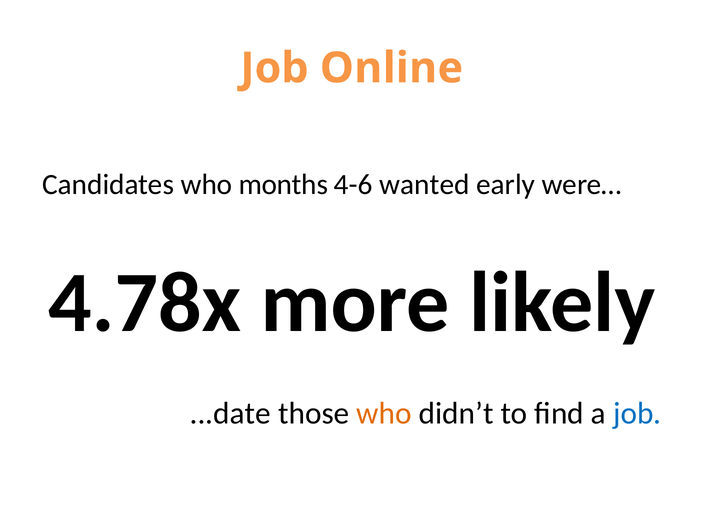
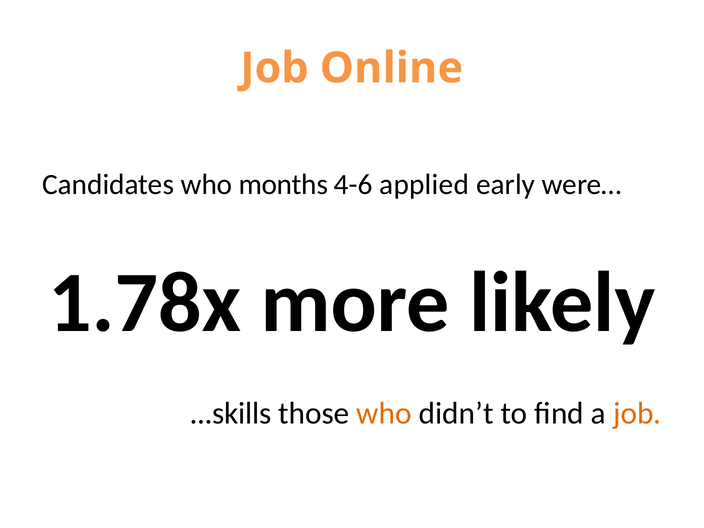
wanted: wanted -> applied
4.78x: 4.78x -> 1.78x
...date: ...date -> ...skills
job at (637, 413) colour: blue -> orange
